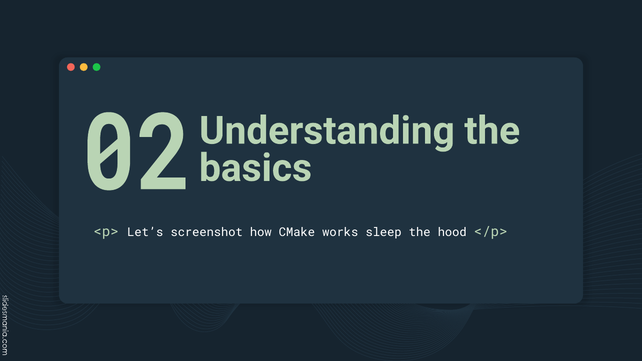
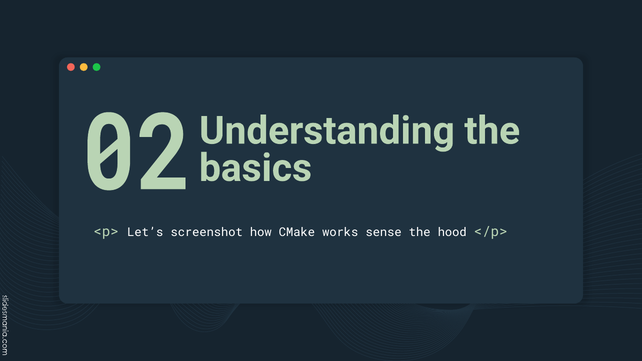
sleep: sleep -> sense
